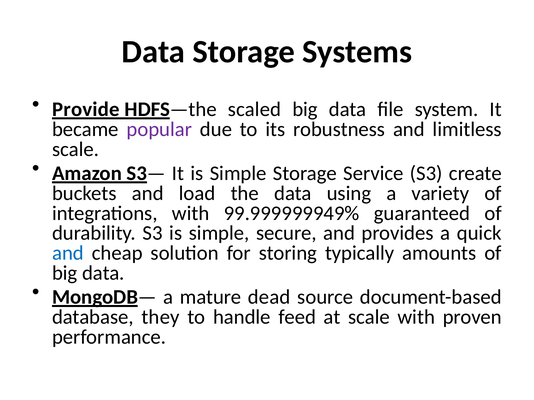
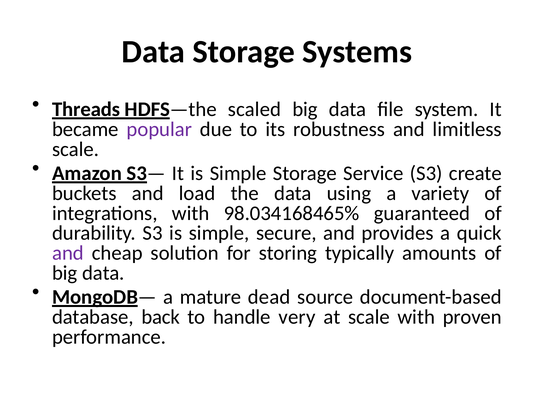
Provide: Provide -> Threads
99.999999949%: 99.999999949% -> 98.034168465%
and at (68, 253) colour: blue -> purple
they: they -> back
feed: feed -> very
